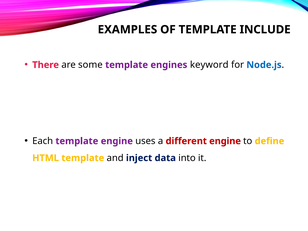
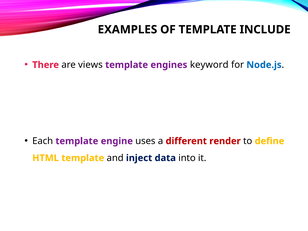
some: some -> views
different engine: engine -> render
